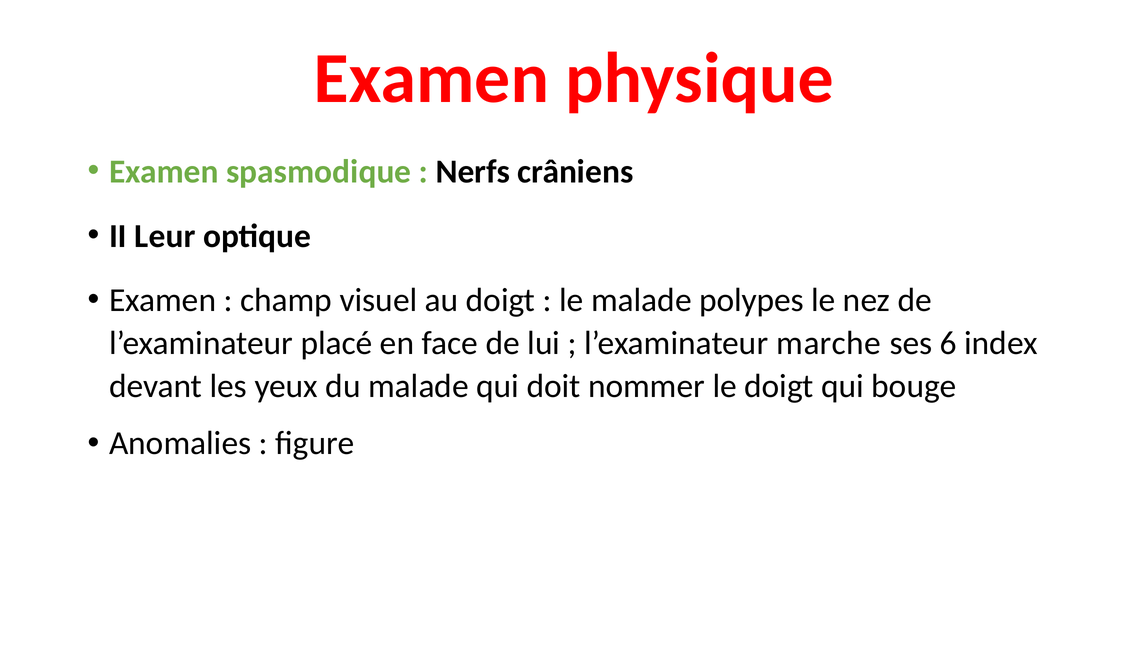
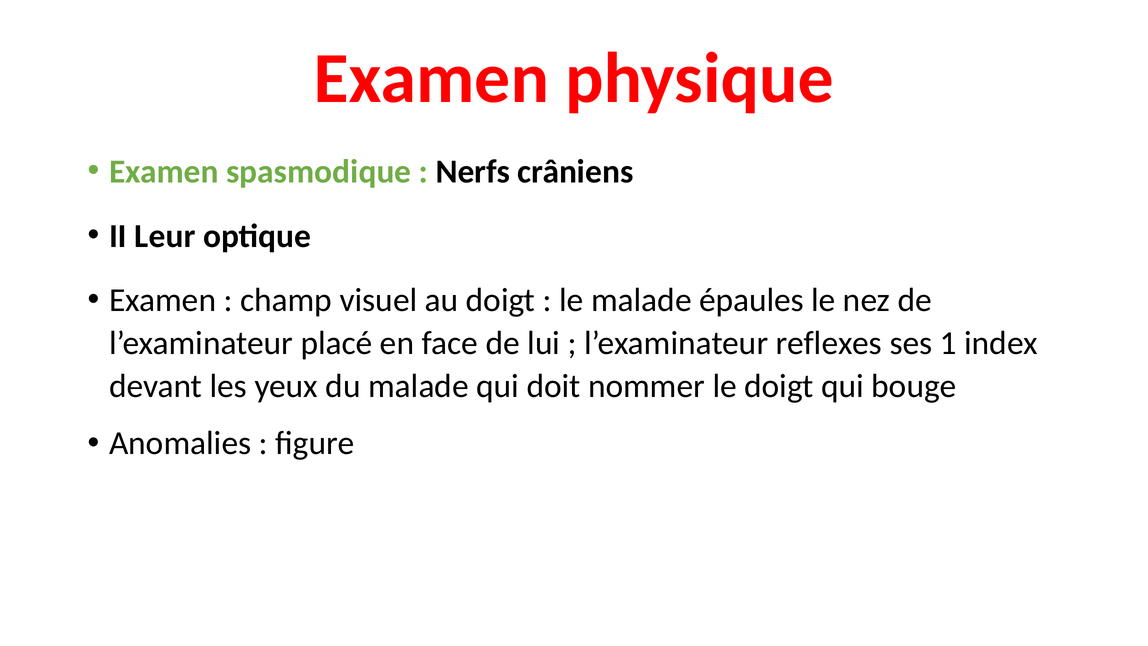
polypes: polypes -> épaules
marche: marche -> reflexes
6: 6 -> 1
